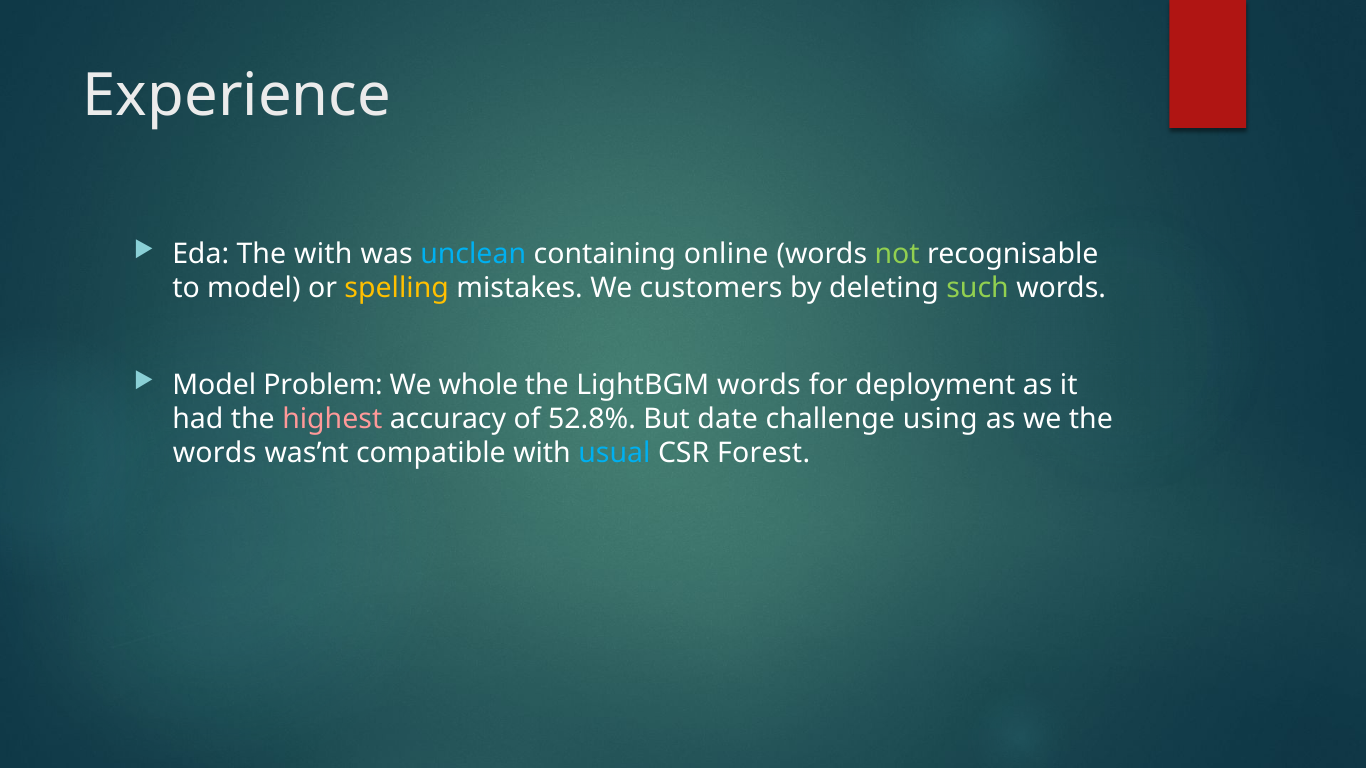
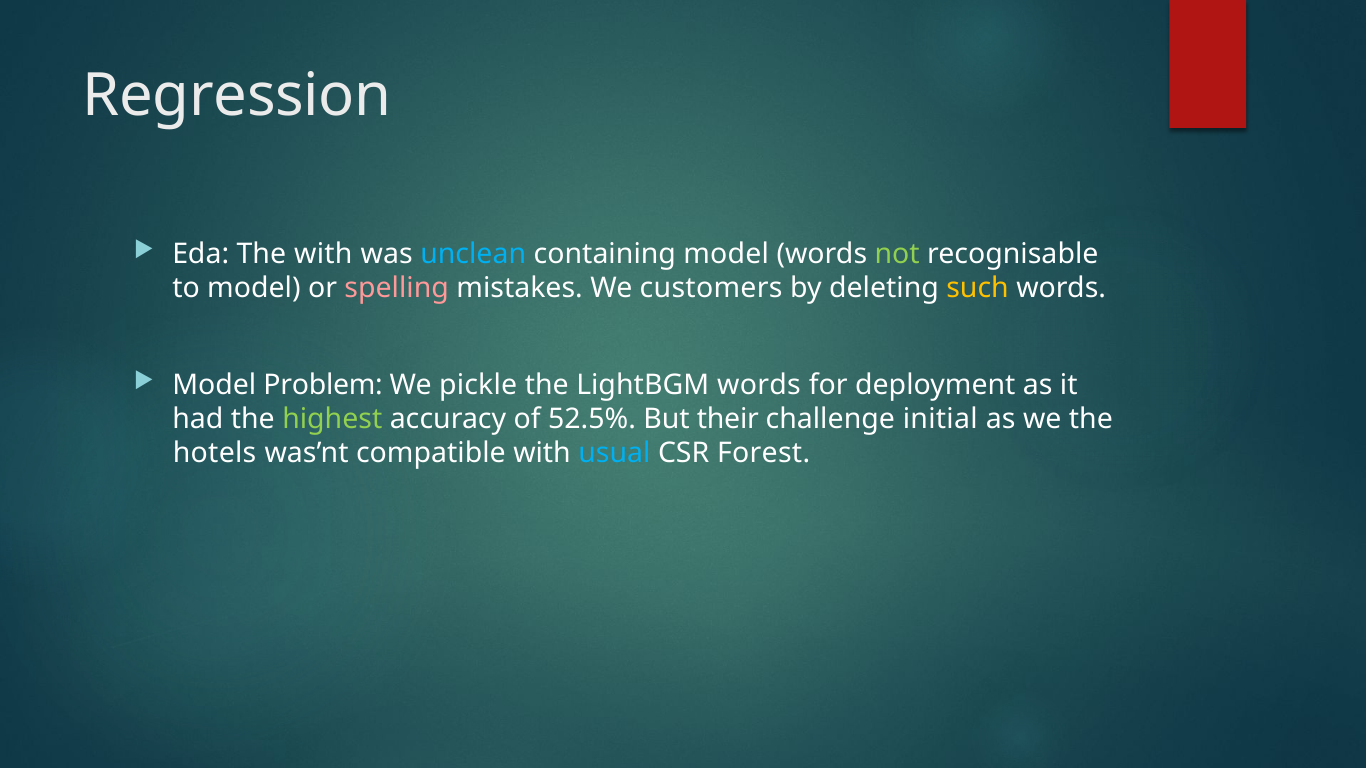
Experience: Experience -> Regression
containing online: online -> model
spelling colour: yellow -> pink
such colour: light green -> yellow
whole: whole -> pickle
highest colour: pink -> light green
52.8%: 52.8% -> 52.5%
date: date -> their
using: using -> initial
words at (215, 454): words -> hotels
